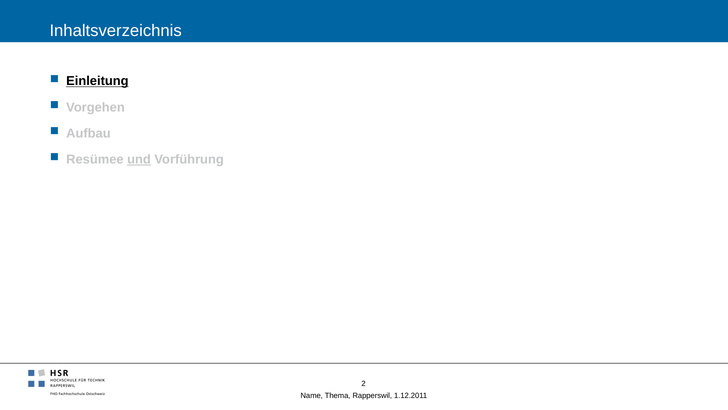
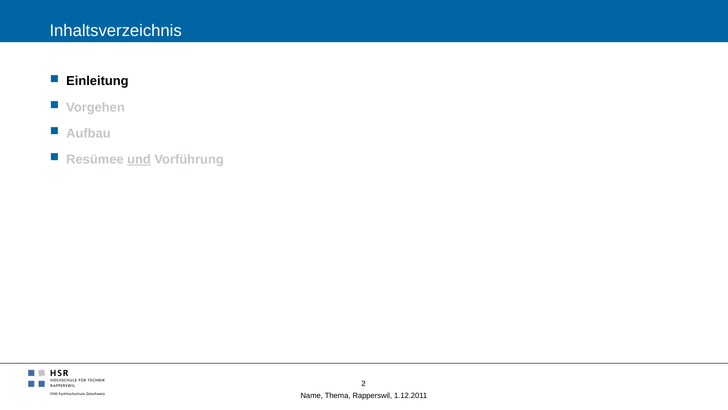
Einleitung underline: present -> none
